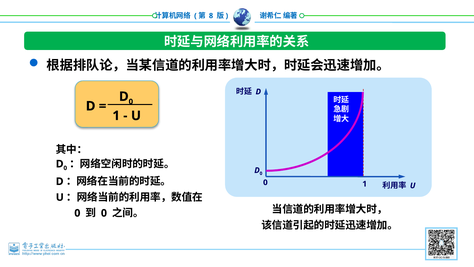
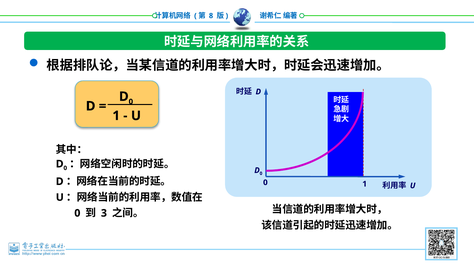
0 at (104, 213): 0 -> 3
